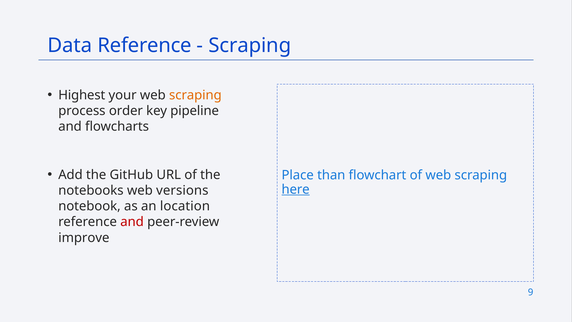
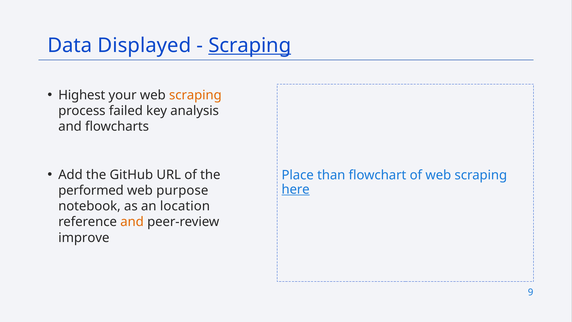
Data Reference: Reference -> Displayed
Scraping at (250, 45) underline: none -> present
order: order -> failed
pipeline: pipeline -> analysis
notebooks: notebooks -> performed
versions: versions -> purpose
and at (132, 222) colour: red -> orange
